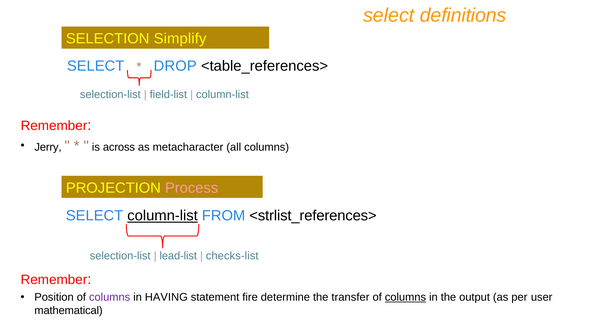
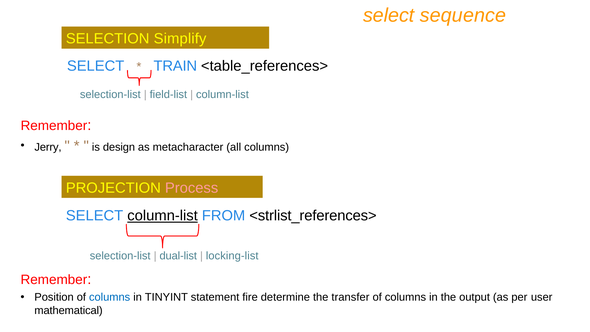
definitions: definitions -> sequence
DROP: DROP -> TRAIN
across: across -> design
lead-list: lead-list -> dual-list
checks-list: checks-list -> locking-list
columns at (110, 297) colour: purple -> blue
HAVING: HAVING -> TINYINT
columns at (405, 297) underline: present -> none
